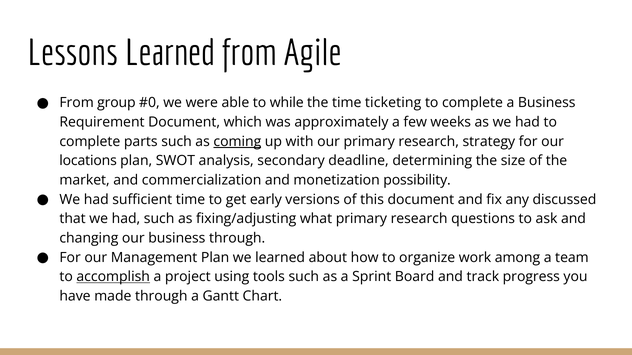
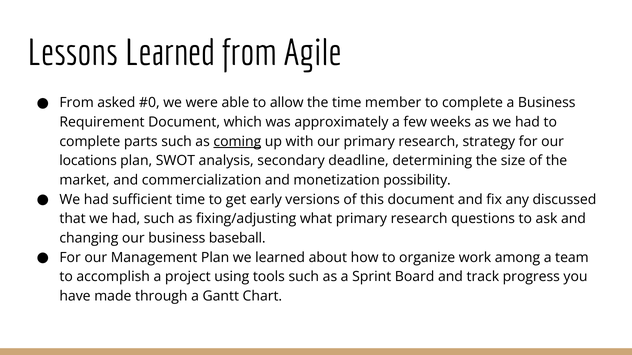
group: group -> asked
while: while -> allow
ticketing: ticketing -> member
business through: through -> baseball
accomplish underline: present -> none
